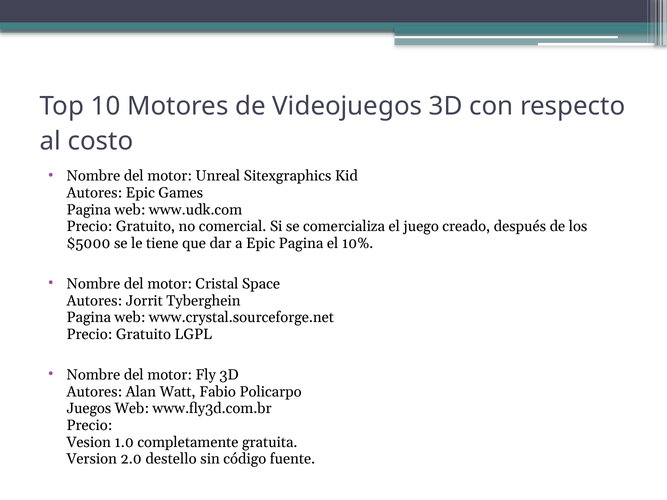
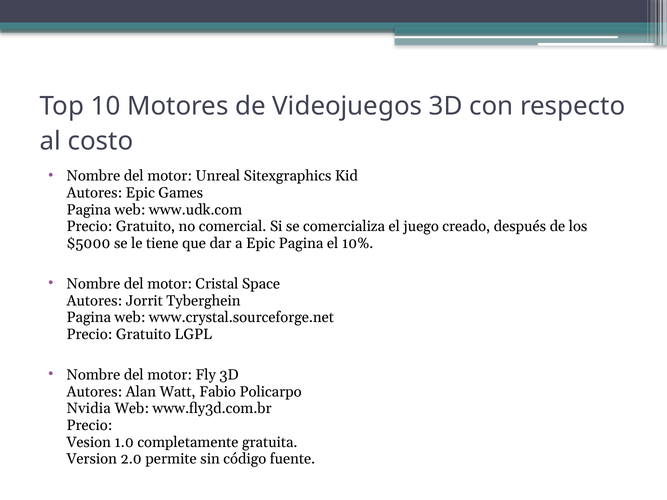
Juegos: Juegos -> Nvidia
destello: destello -> permite
